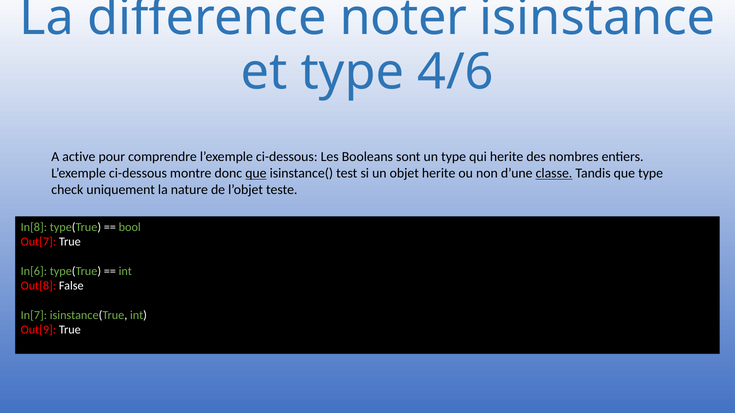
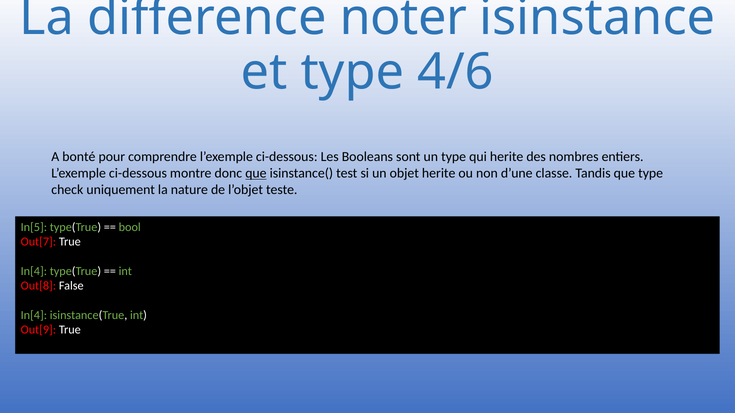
active: active -> bonté
classe underline: present -> none
In[8: In[8 -> In[5
In[6 at (34, 272): In[6 -> In[4
In[7 at (34, 316): In[7 -> In[4
